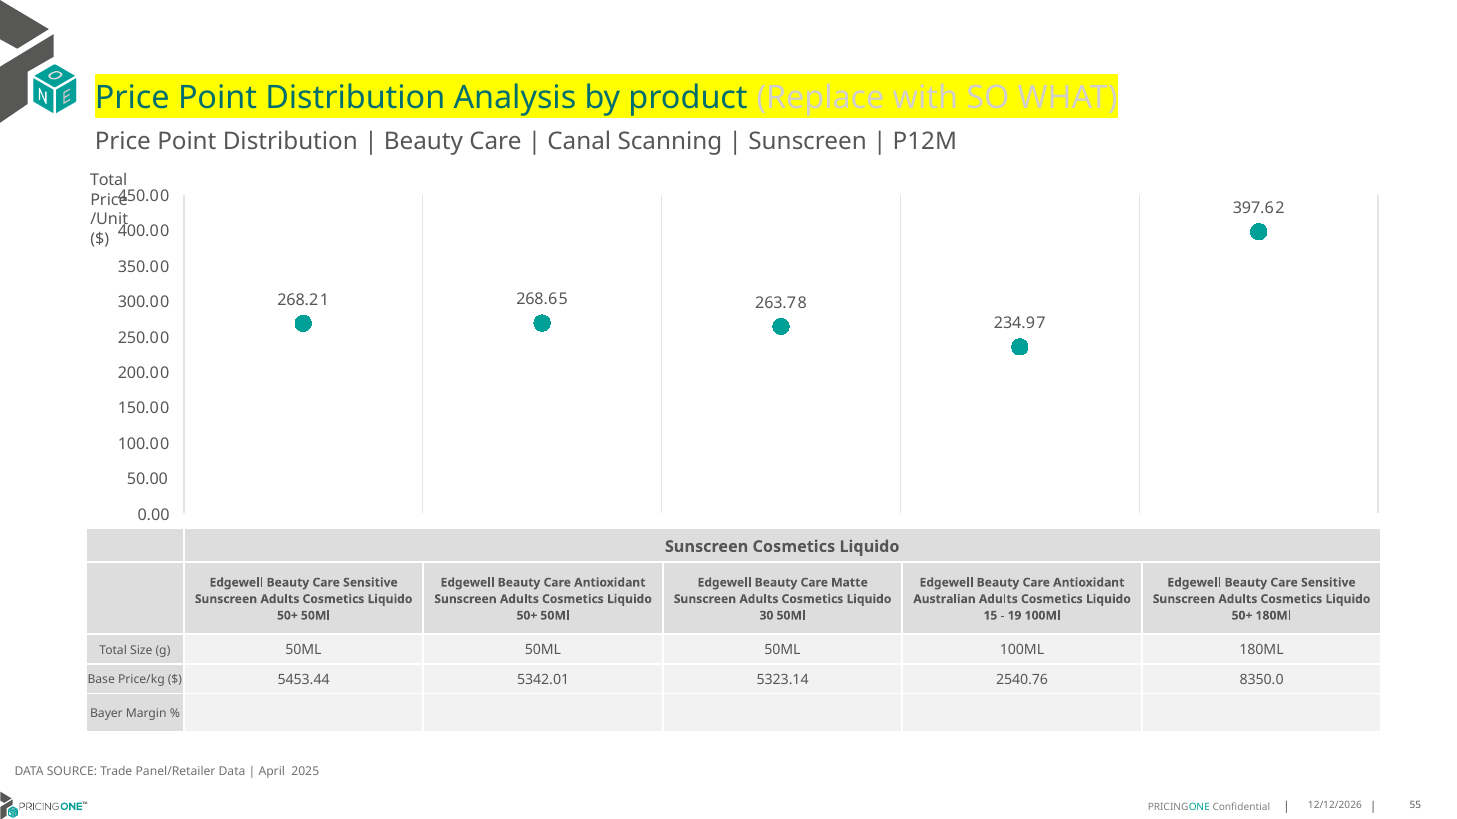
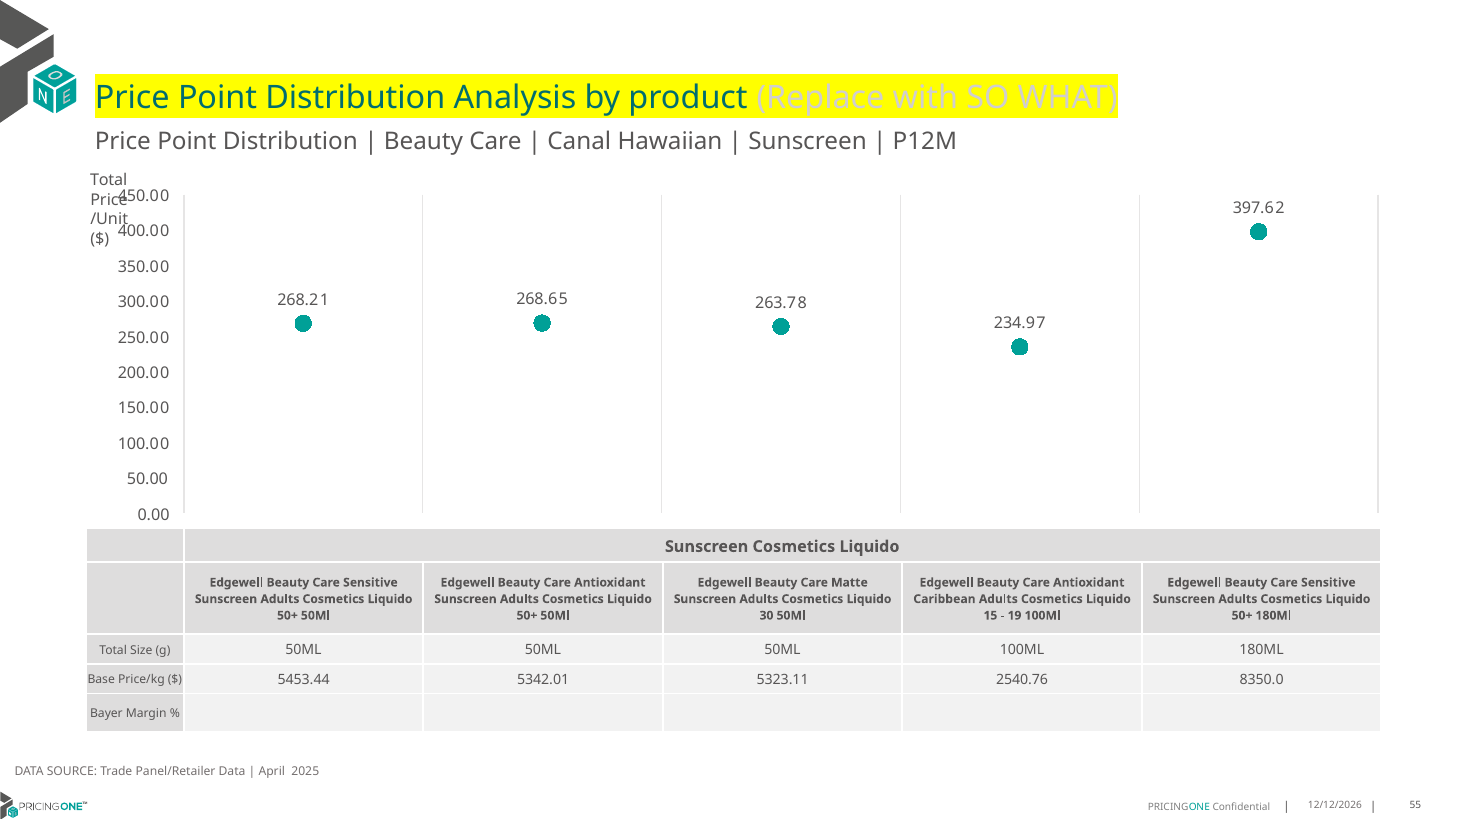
Scanning: Scanning -> Hawaiian
Australian: Australian -> Caribbean
5323.14: 5323.14 -> 5323.11
